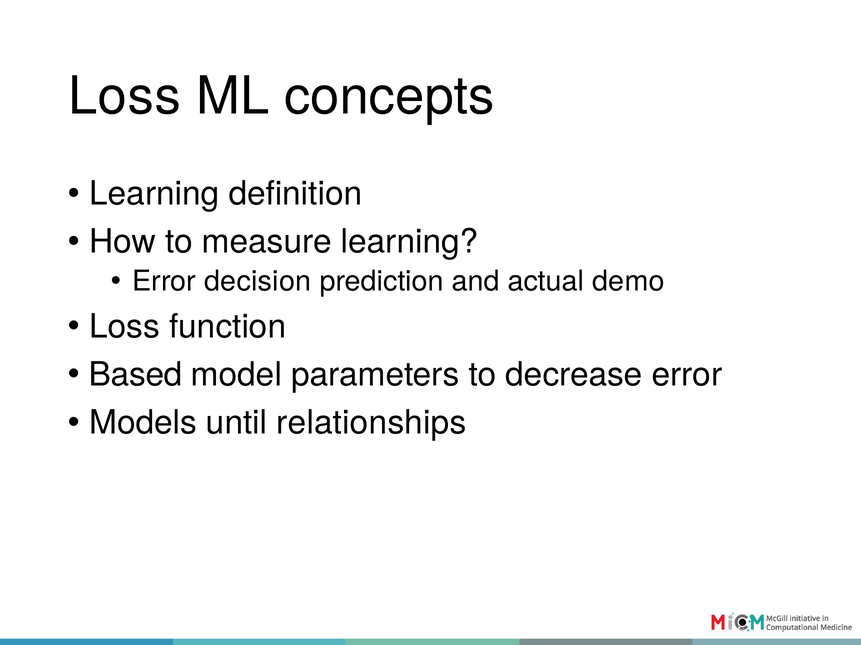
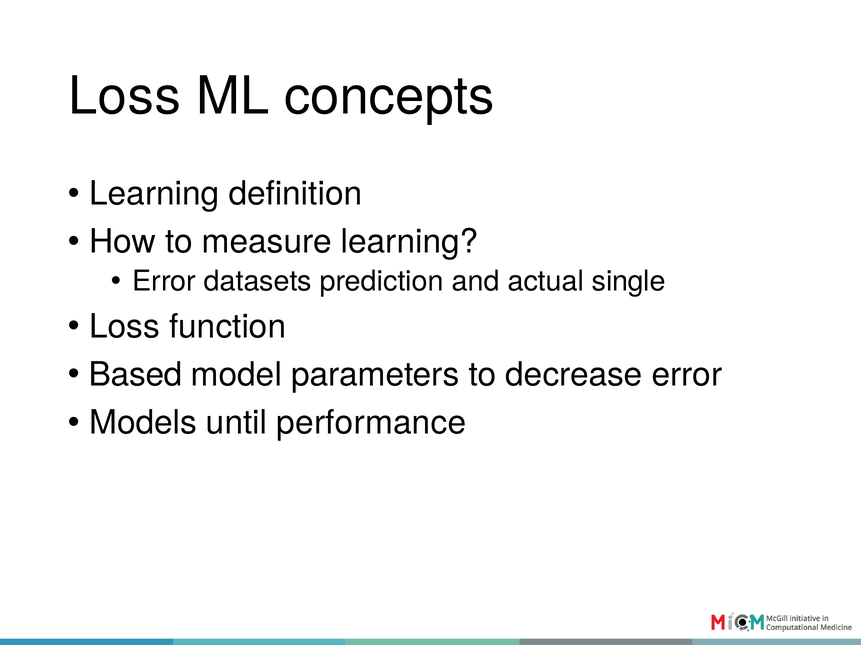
decision: decision -> datasets
demo: demo -> single
relationships: relationships -> performance
